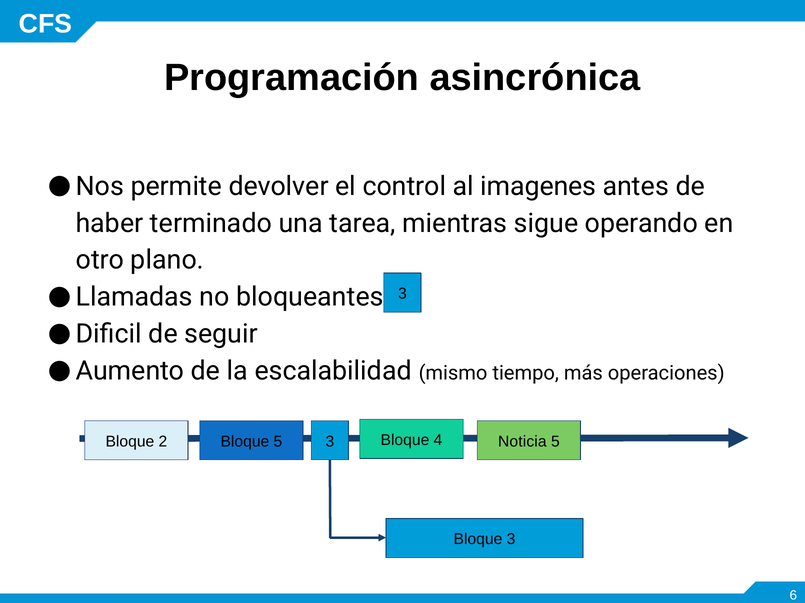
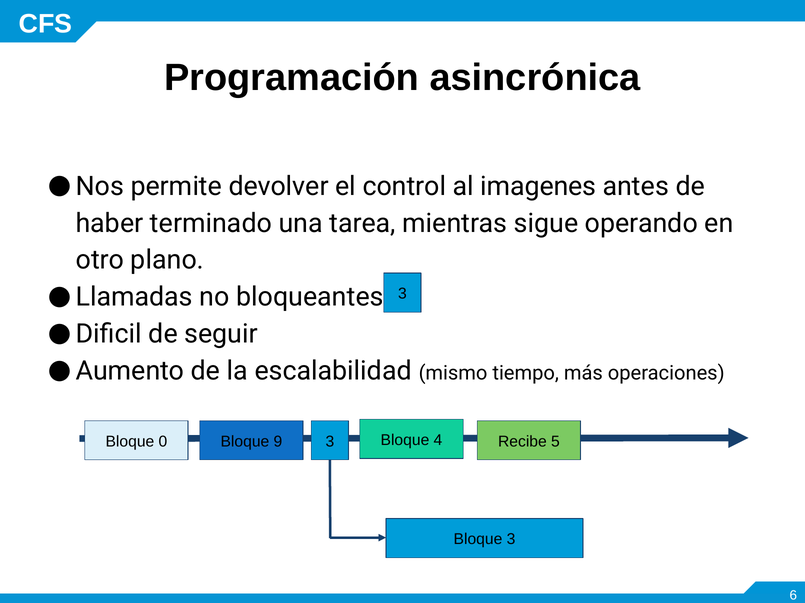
Noticia: Noticia -> Recibe
2: 2 -> 0
Bloque 5: 5 -> 9
